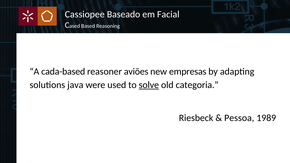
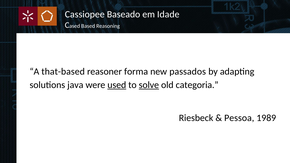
Facial: Facial -> Idade
cada-based: cada-based -> that-based
aviões: aviões -> forma
empresas: empresas -> passados
used underline: none -> present
